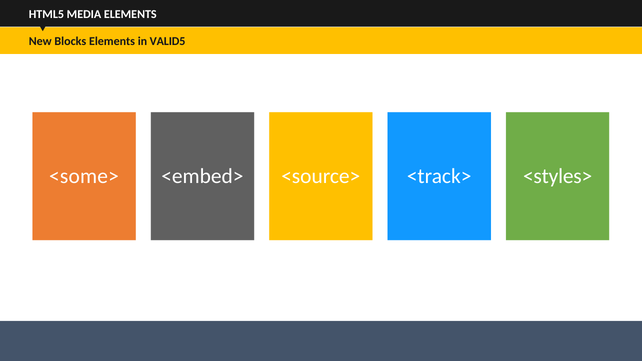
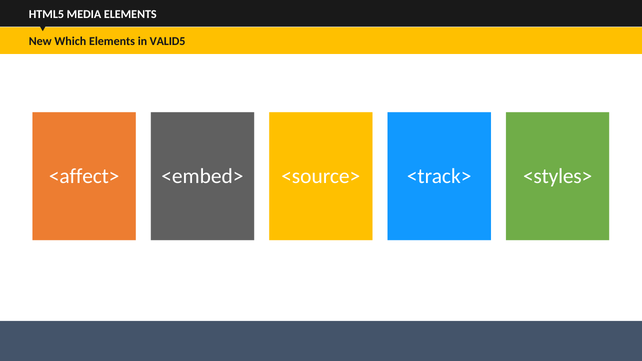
Blocks: Blocks -> Which
<some>: <some> -> <affect>
